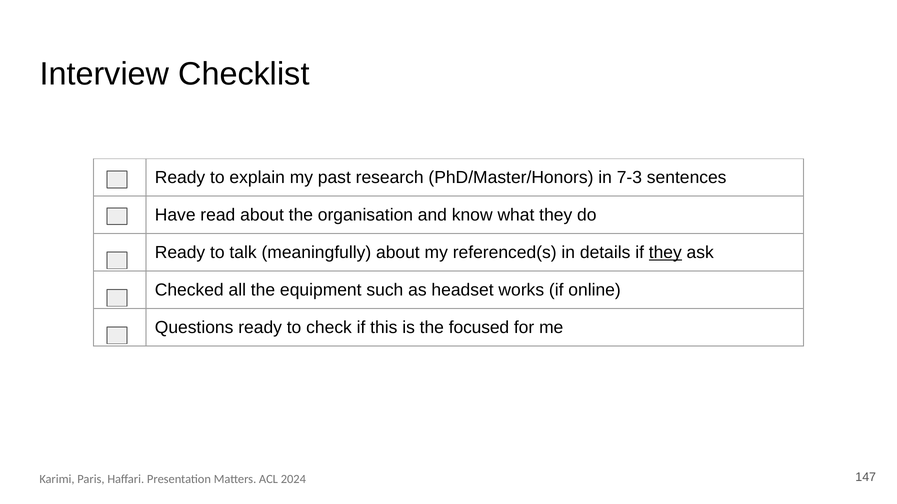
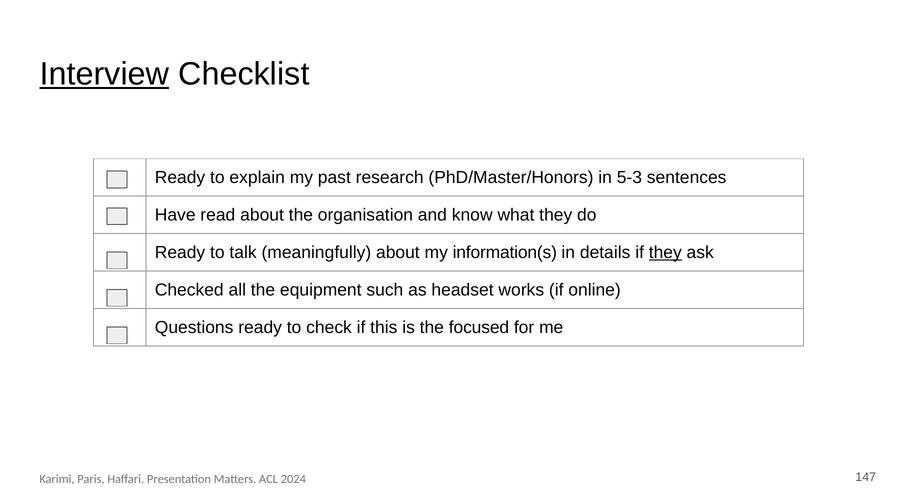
Interview underline: none -> present
7-3: 7-3 -> 5-3
referenced(s: referenced(s -> information(s
